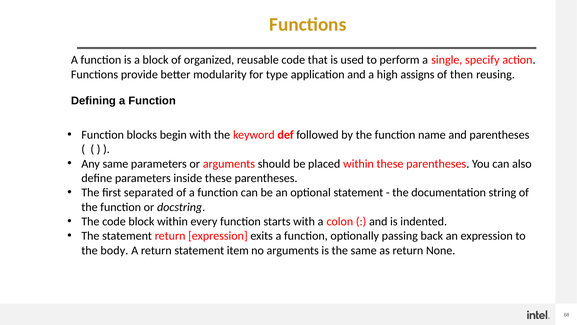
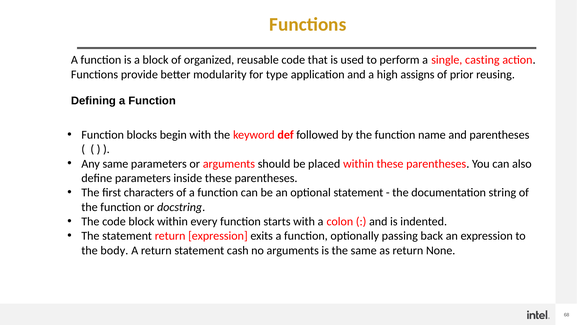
specify: specify -> casting
then: then -> prior
separated: separated -> characters
item: item -> cash
